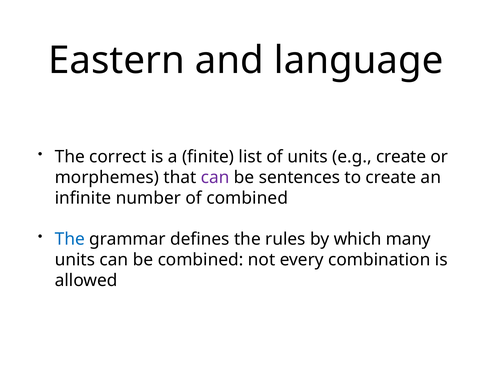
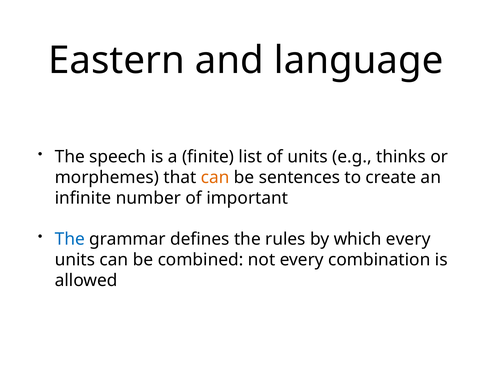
correct: correct -> speech
e.g create: create -> thinks
can at (215, 177) colour: purple -> orange
of combined: combined -> important
which many: many -> every
